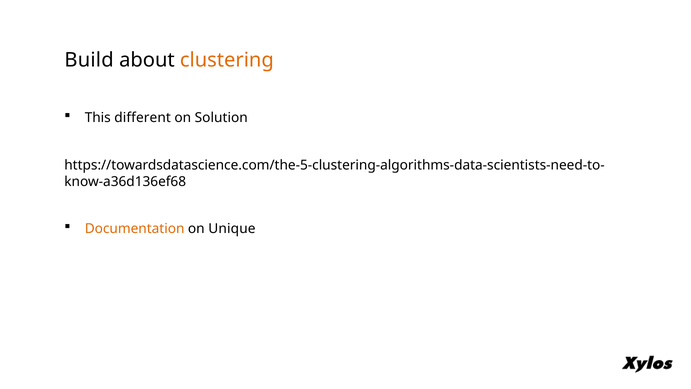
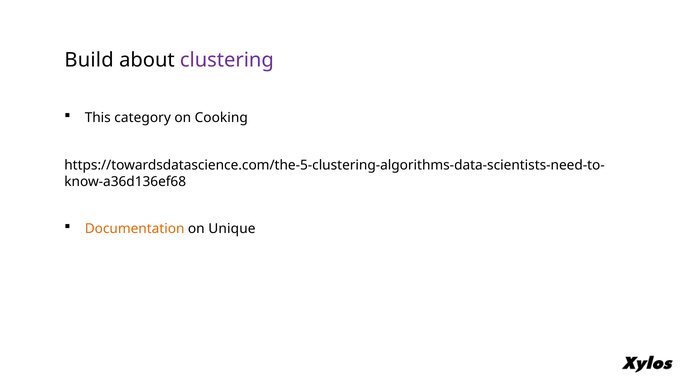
clustering colour: orange -> purple
different: different -> category
Solution: Solution -> Cooking
